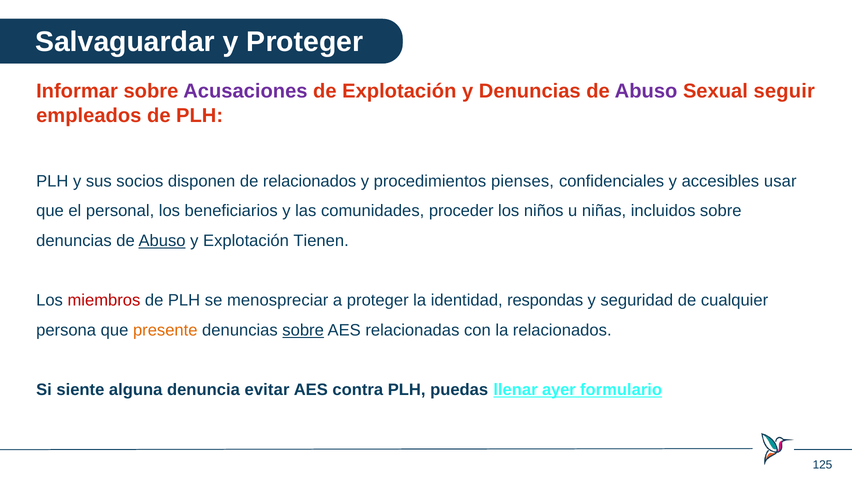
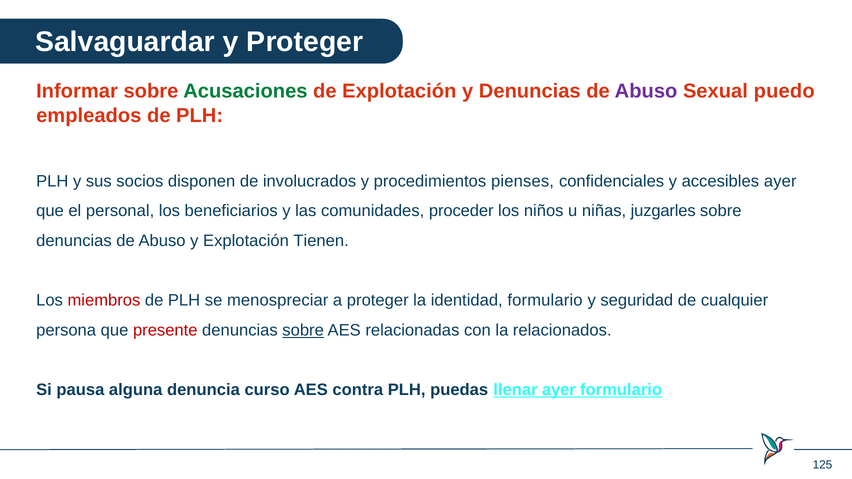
Acusaciones colour: purple -> green
seguir: seguir -> puedo
de relacionados: relacionados -> involucrados
accesibles usar: usar -> ayer
incluidos: incluidos -> juzgarles
Abuso at (162, 241) underline: present -> none
identidad respondas: respondas -> formulario
presente colour: orange -> red
siente: siente -> pausa
evitar: evitar -> curso
